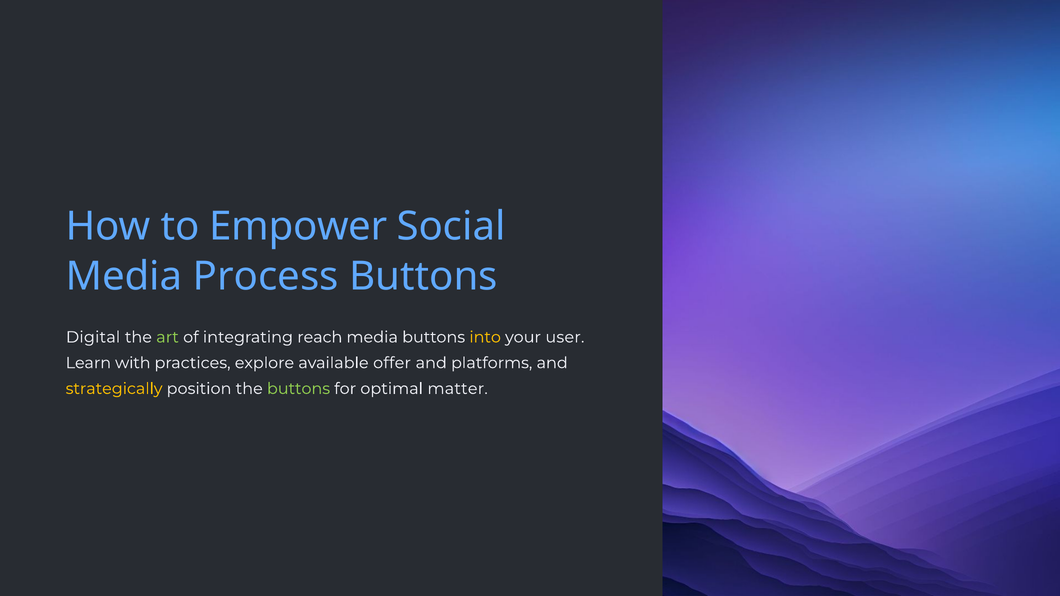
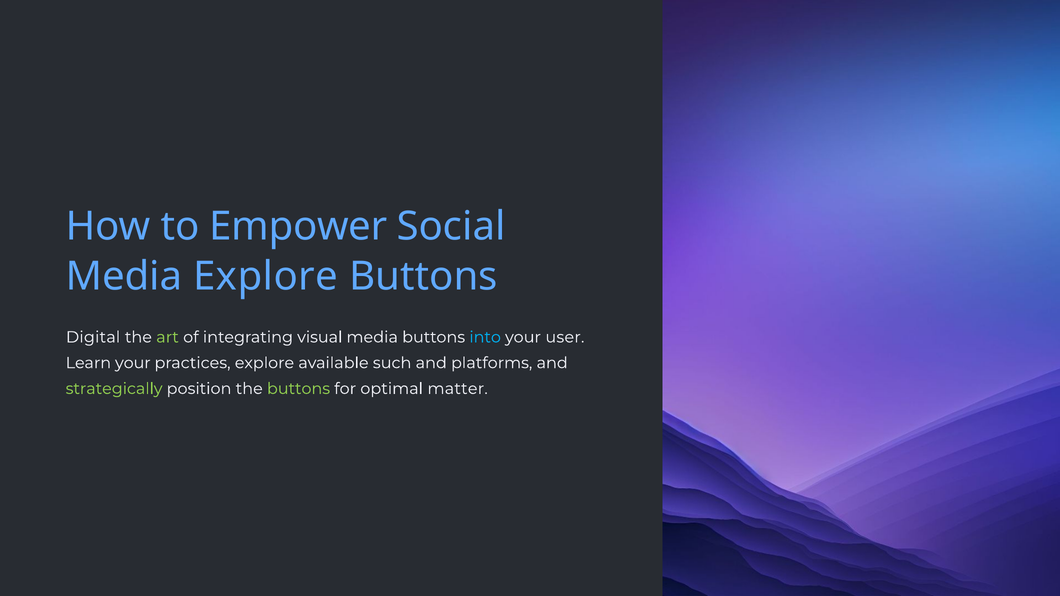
Media Process: Process -> Explore
reach: reach -> visual
into colour: yellow -> light blue
Learn with: with -> your
offer: offer -> such
strategically colour: yellow -> light green
